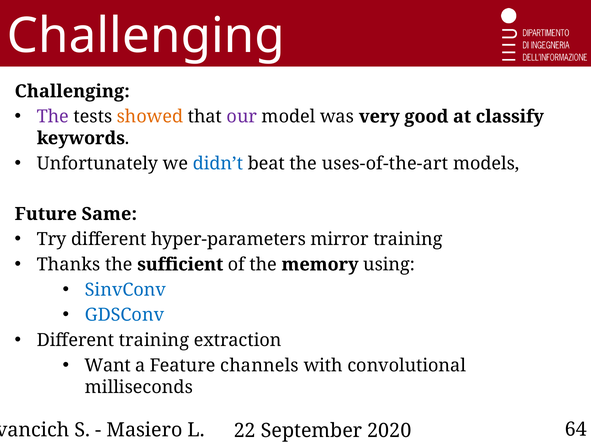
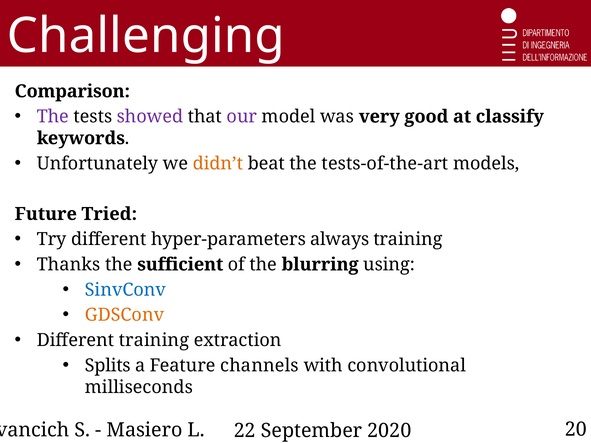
Challenging at (72, 91): Challenging -> Comparison
showed colour: orange -> purple
didn’t colour: blue -> orange
uses-of-the-art: uses-of-the-art -> tests-of-the-art
Same: Same -> Tried
mirror: mirror -> always
memory: memory -> blurring
GDSConv colour: blue -> orange
Want: Want -> Splits
64: 64 -> 20
